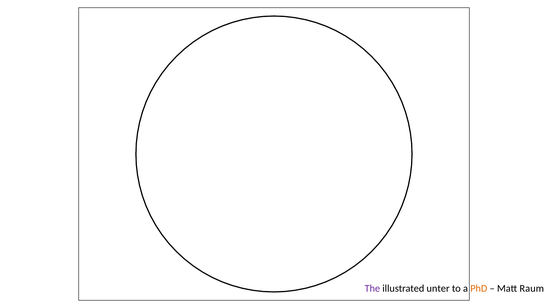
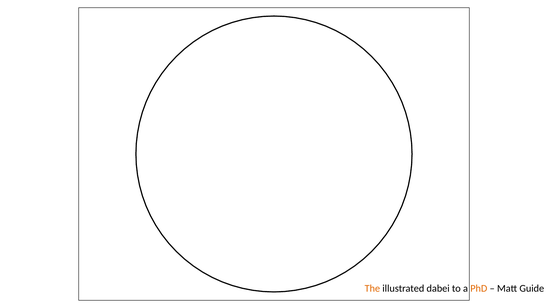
The colour: purple -> orange
unter: unter -> dabei
Raum: Raum -> Guide
